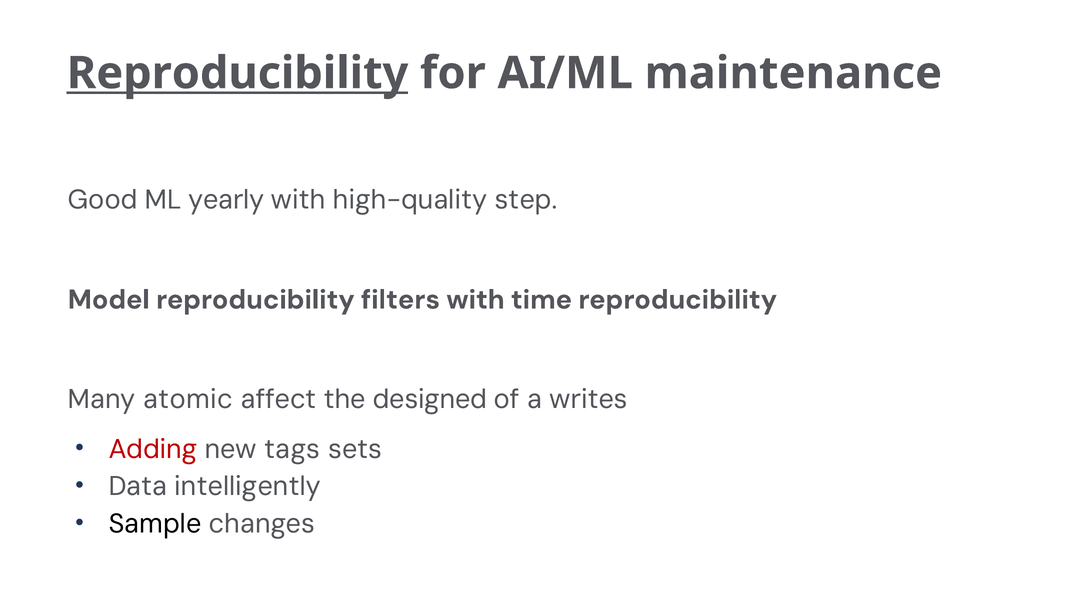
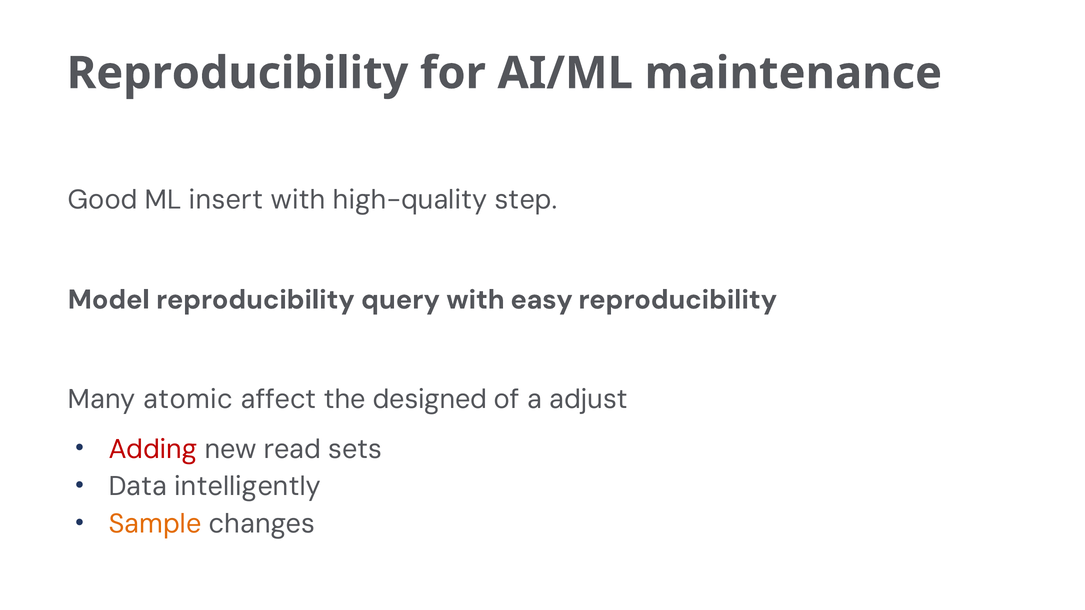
Reproducibility at (238, 73) underline: present -> none
yearly: yearly -> insert
filters: filters -> query
time: time -> easy
writes: writes -> adjust
tags: tags -> read
Sample colour: black -> orange
